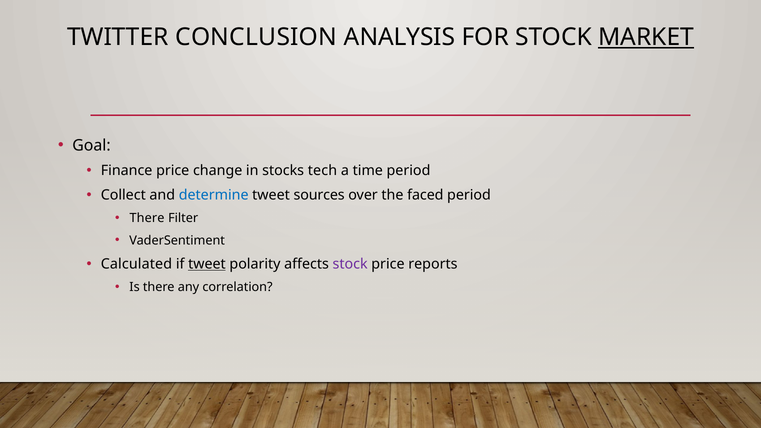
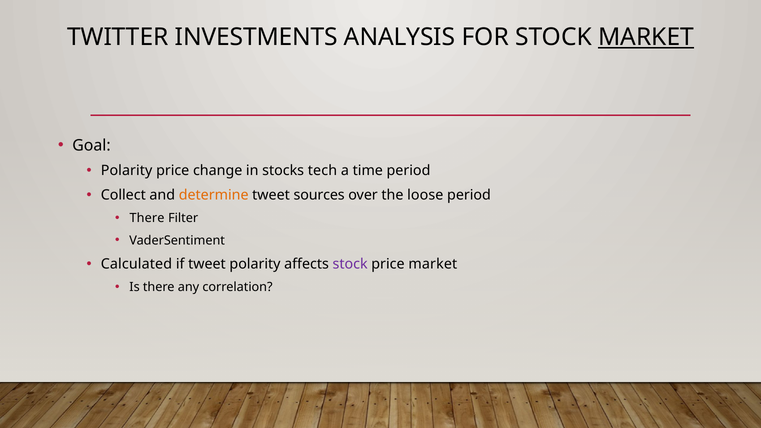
CONCLUSION: CONCLUSION -> INVESTMENTS
Finance at (127, 171): Finance -> Polarity
determine colour: blue -> orange
faced: faced -> loose
tweet at (207, 264) underline: present -> none
price reports: reports -> market
